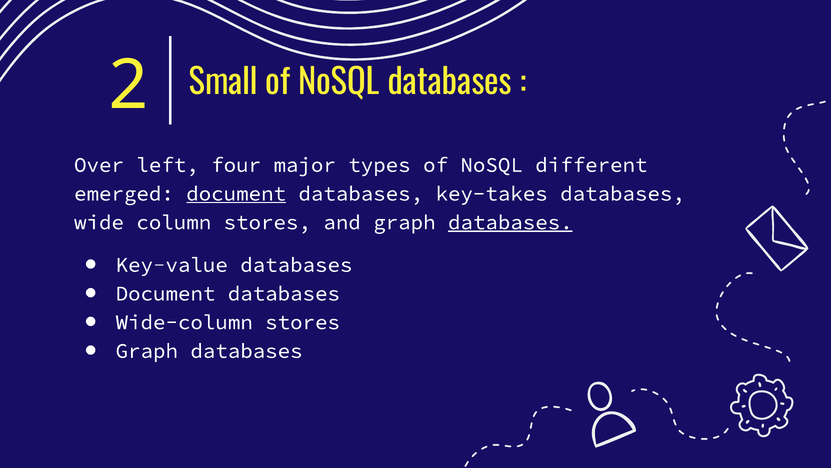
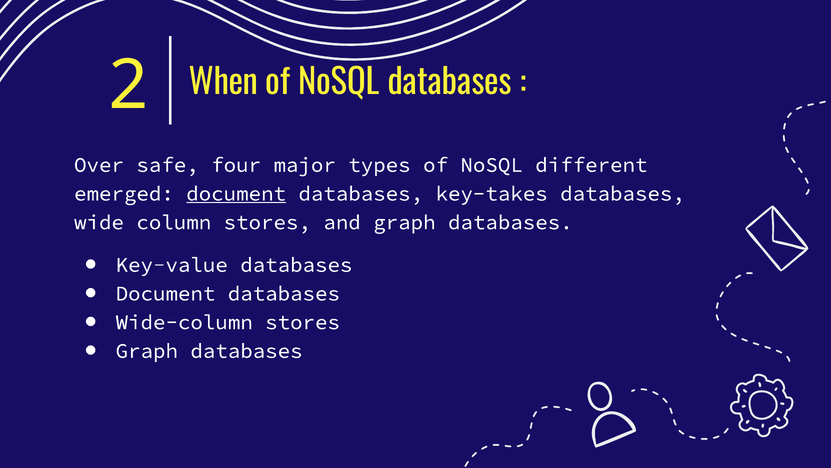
Small: Small -> When
left: left -> safe
databases at (510, 222) underline: present -> none
